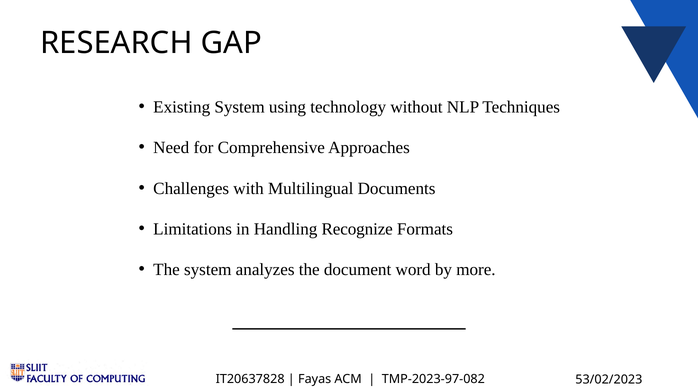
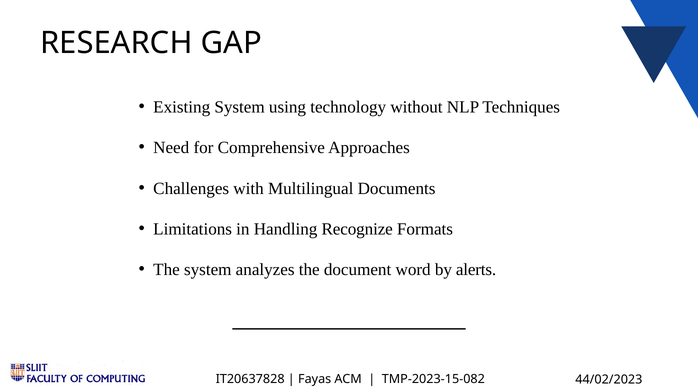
more: more -> alerts
TMP-2023-97-082: TMP-2023-97-082 -> TMP-2023-15-082
53/02/2023: 53/02/2023 -> 44/02/2023
